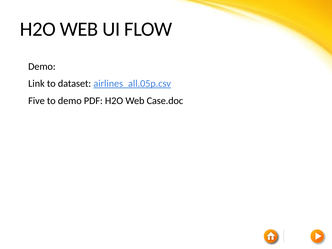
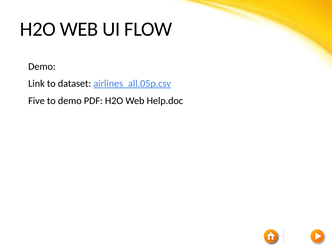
Case.doc: Case.doc -> Help.doc
